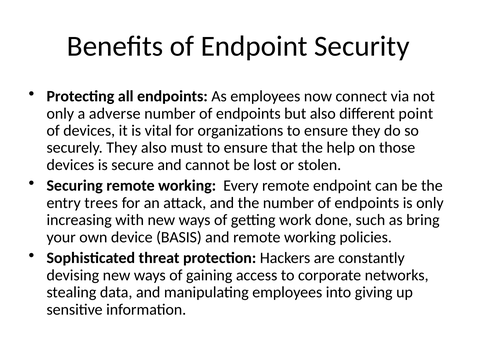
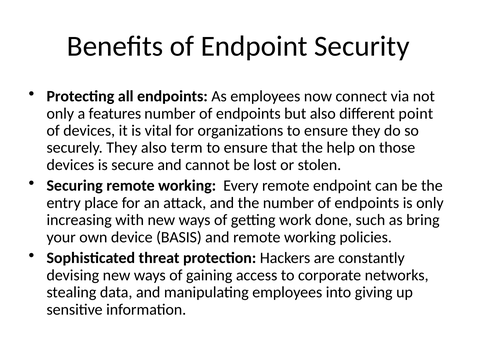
adverse: adverse -> features
must: must -> term
trees: trees -> place
